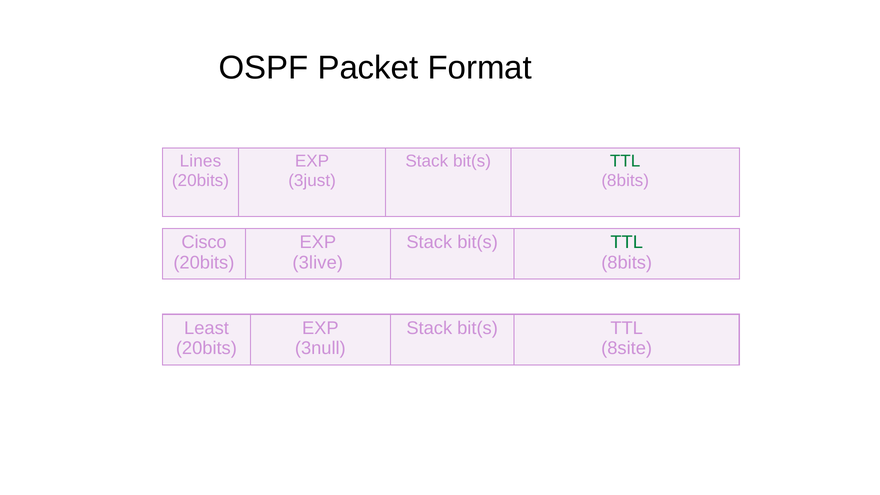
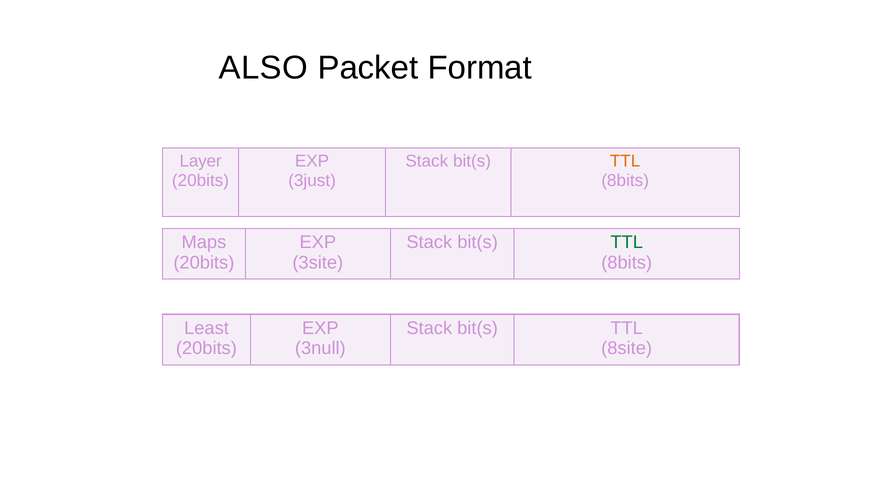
OSPF: OSPF -> ALSO
Lines: Lines -> Layer
TTL at (625, 161) colour: green -> orange
Cisco: Cisco -> Maps
3live: 3live -> 3site
